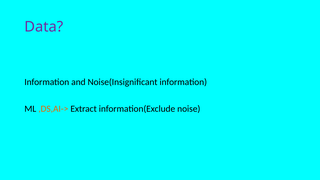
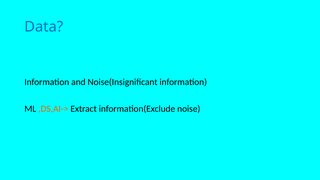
Data colour: purple -> blue
